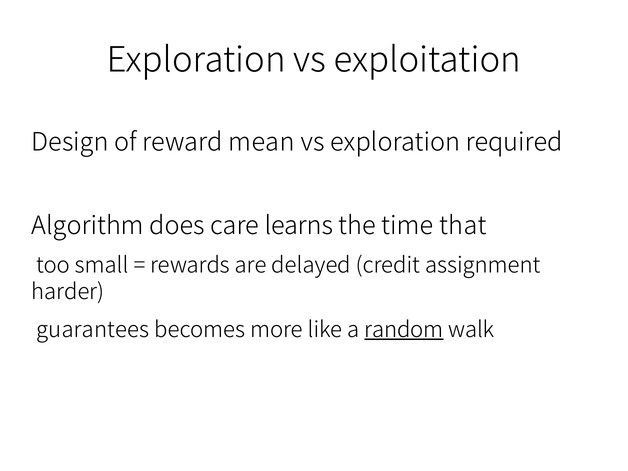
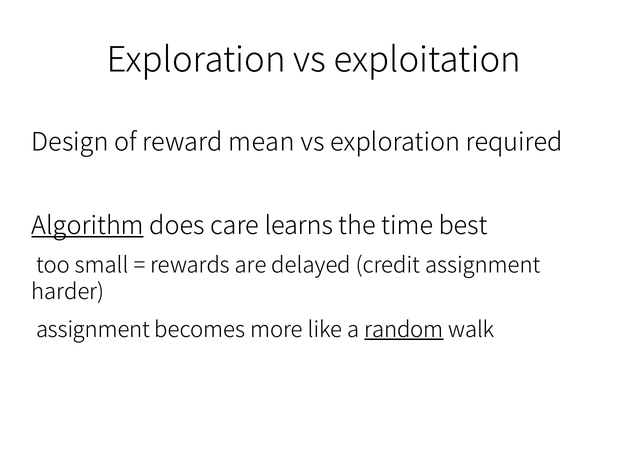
Algorithm underline: none -> present
that: that -> best
guarantees at (93, 330): guarantees -> assignment
